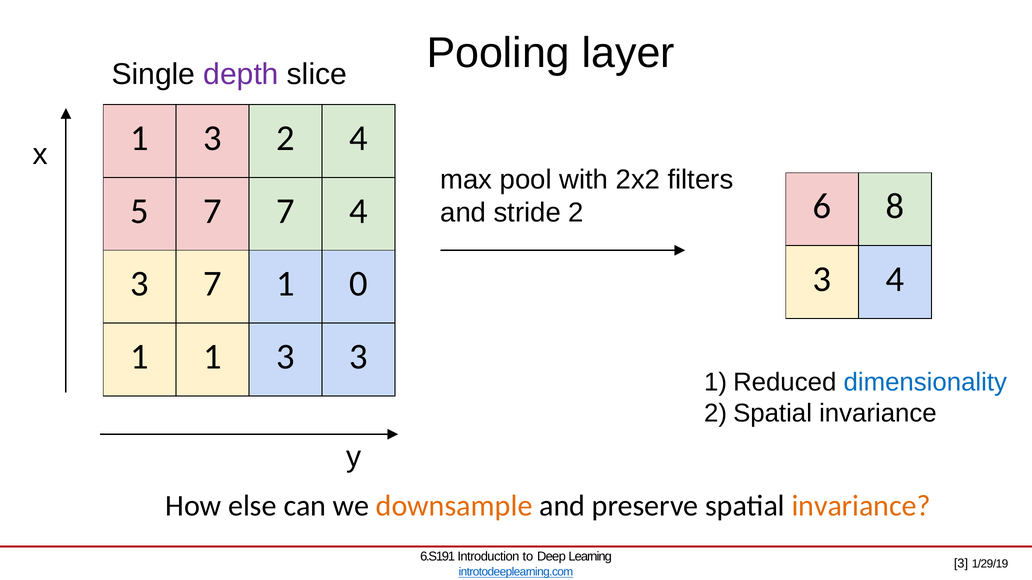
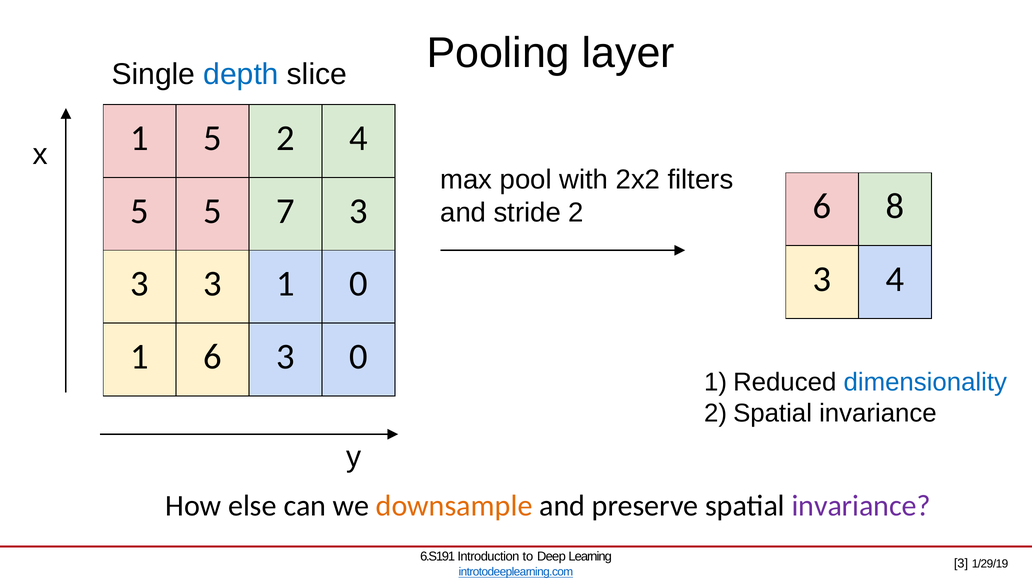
depth colour: purple -> blue
3 at (213, 138): 3 -> 5
5 7: 7 -> 5
7 4: 4 -> 3
7 at (213, 284): 7 -> 3
1 1: 1 -> 6
3 3: 3 -> 0
invariance at (861, 506) colour: orange -> purple
